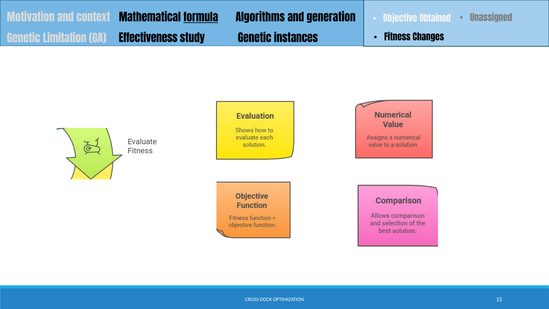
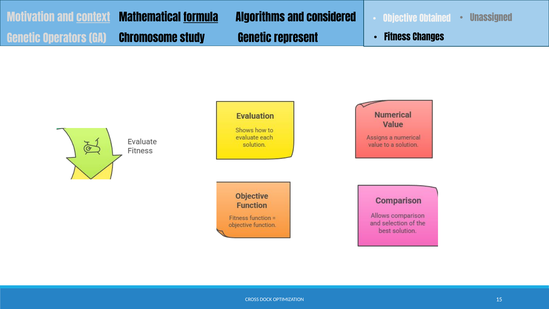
context underline: none -> present
generation: generation -> considered
instances: instances -> represent
Limitation: Limitation -> Operators
Effectiveness: Effectiveness -> Chromosome
